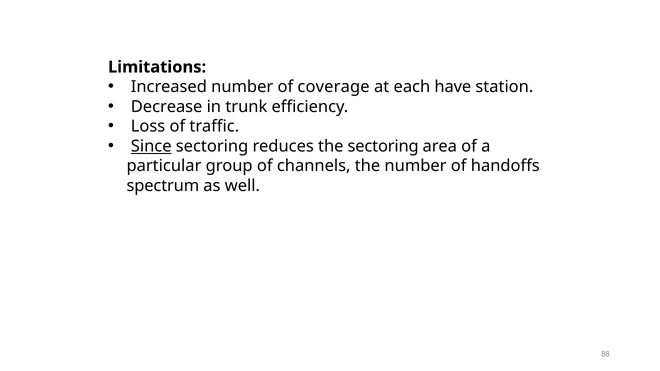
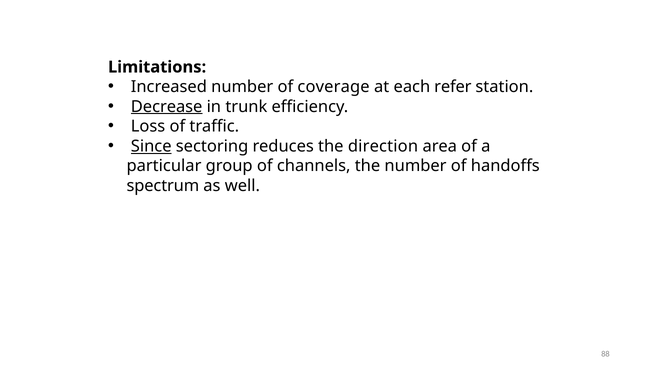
have: have -> refer
Decrease underline: none -> present
the sectoring: sectoring -> direction
